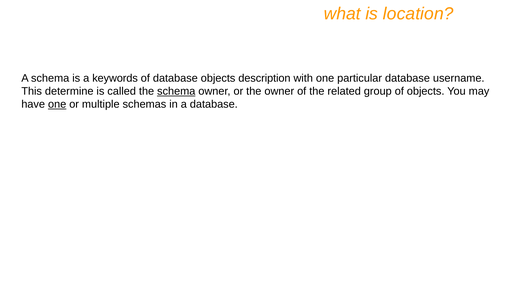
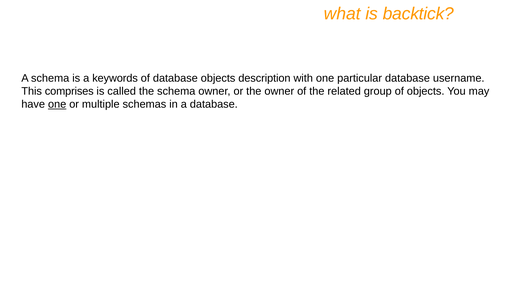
location: location -> backtick
determine: determine -> comprises
schema at (176, 91) underline: present -> none
